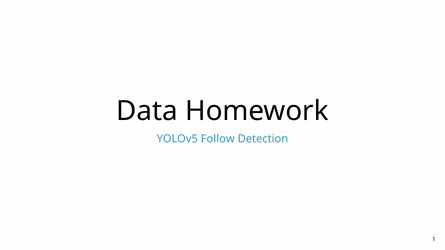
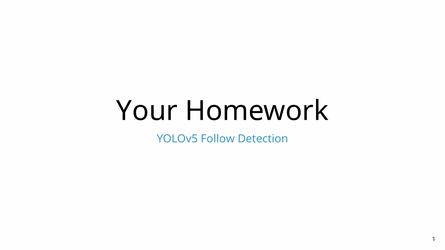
Data: Data -> Your
